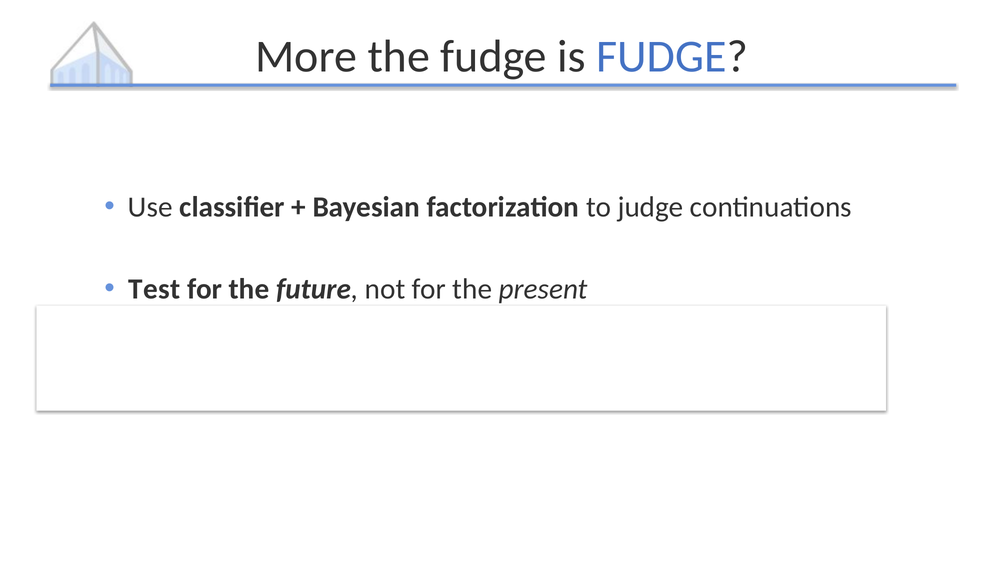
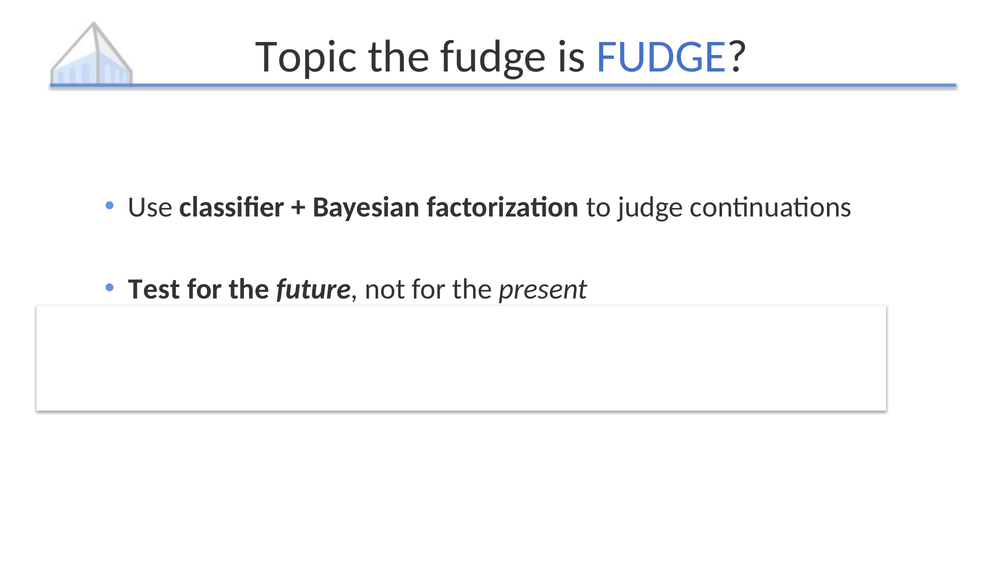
More: More -> Topic
